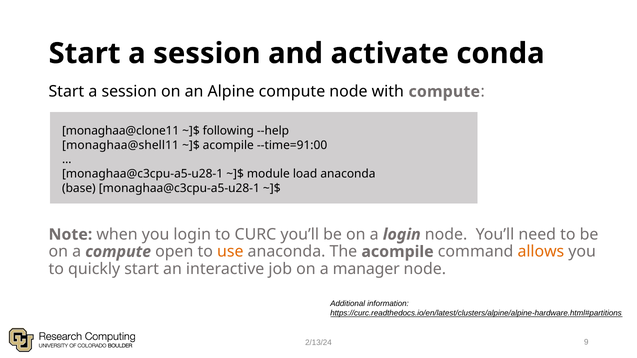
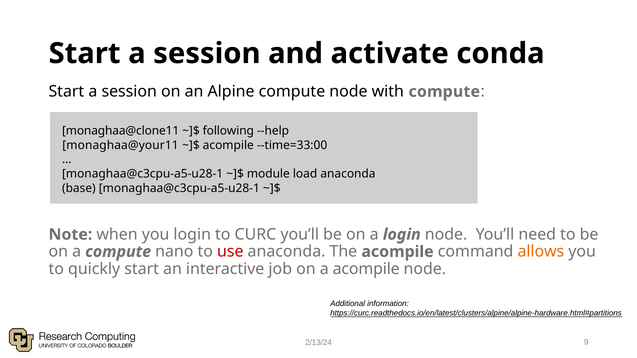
monaghaa@shell11: monaghaa@shell11 -> monaghaa@your11
--time=91:00: --time=91:00 -> --time=33:00
open: open -> nano
use colour: orange -> red
a manager: manager -> acompile
